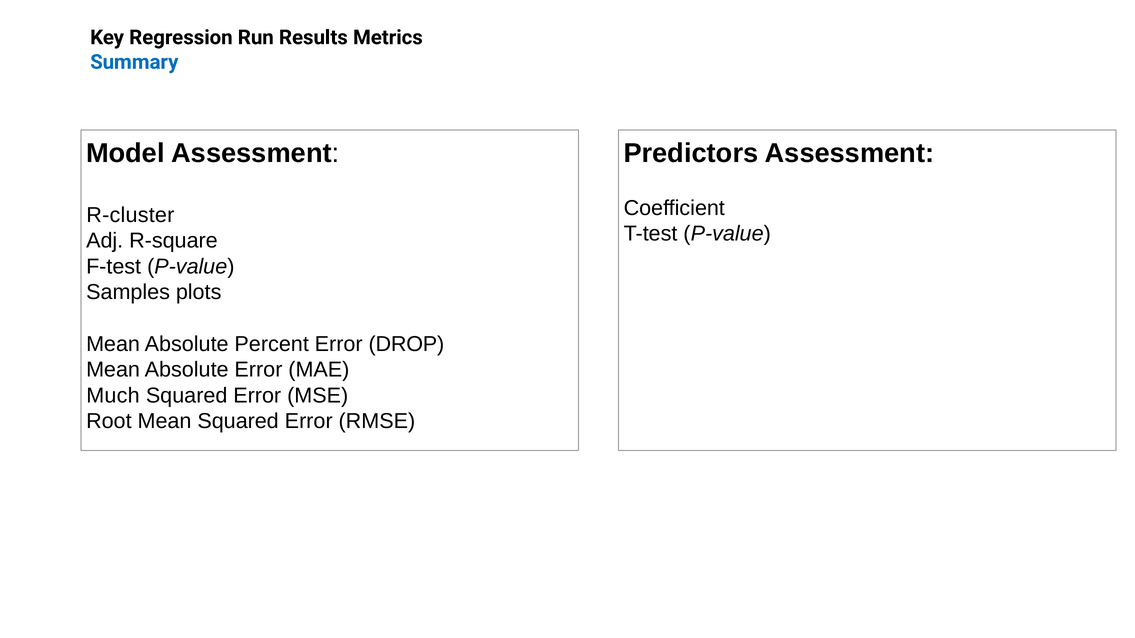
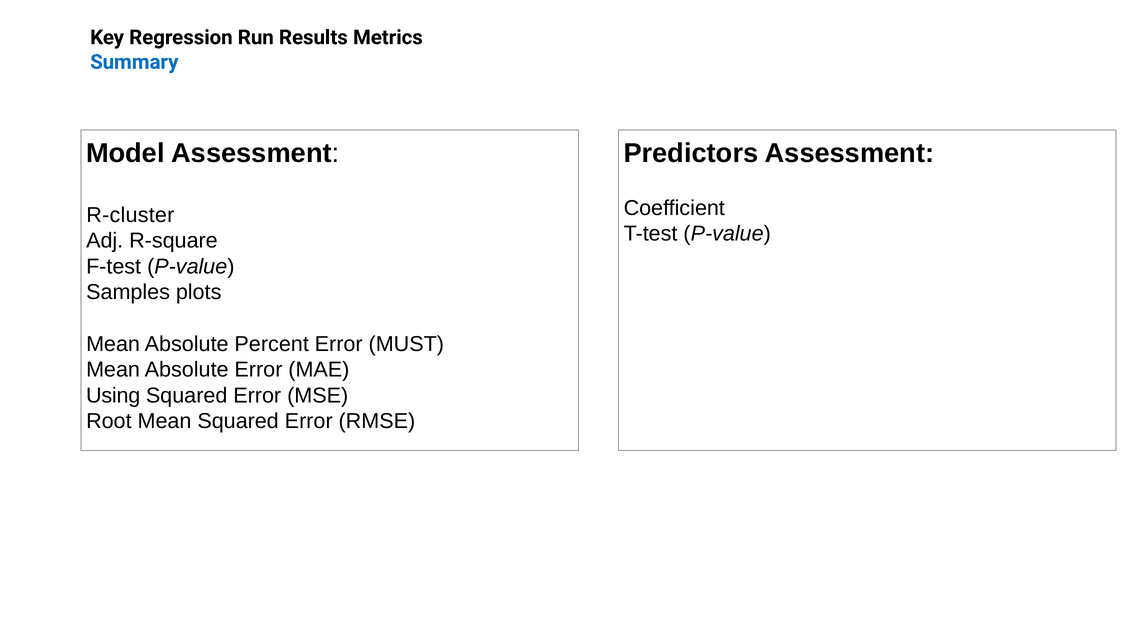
DROP: DROP -> MUST
Much: Much -> Using
